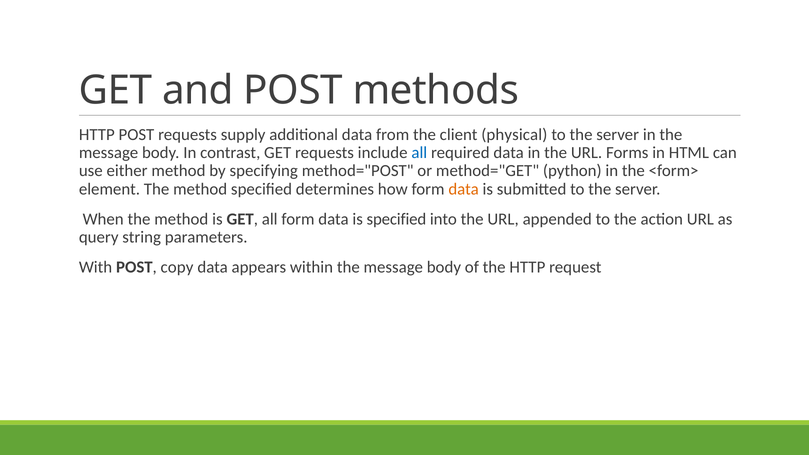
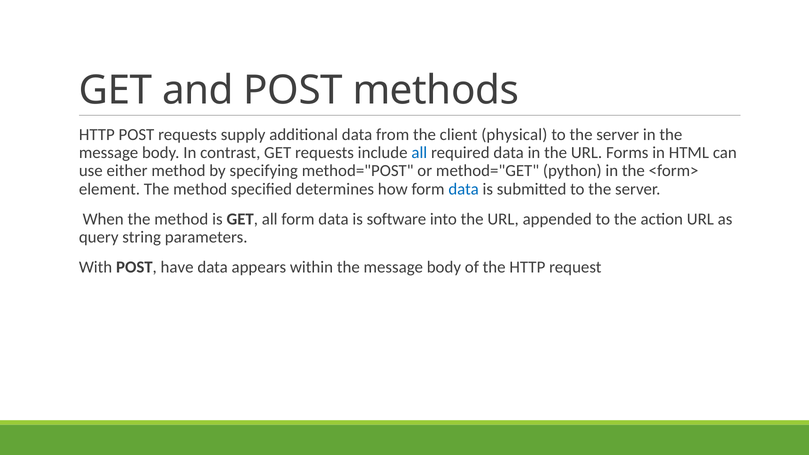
data at (464, 189) colour: orange -> blue
is specified: specified -> software
copy: copy -> have
